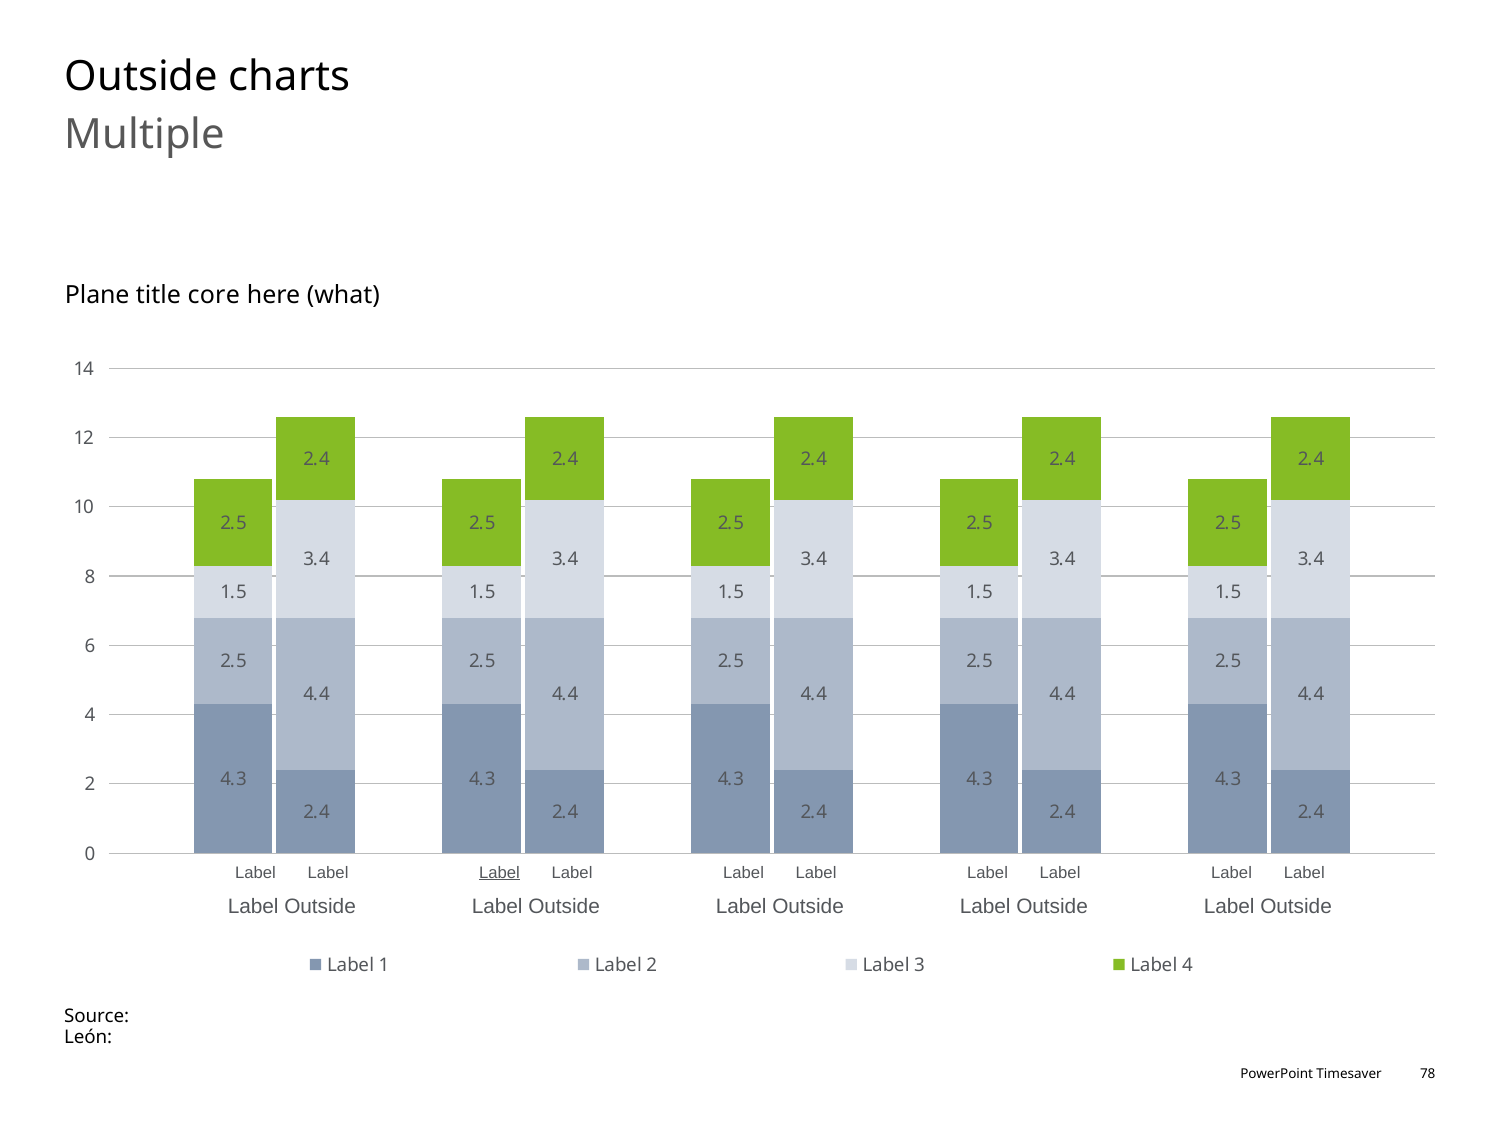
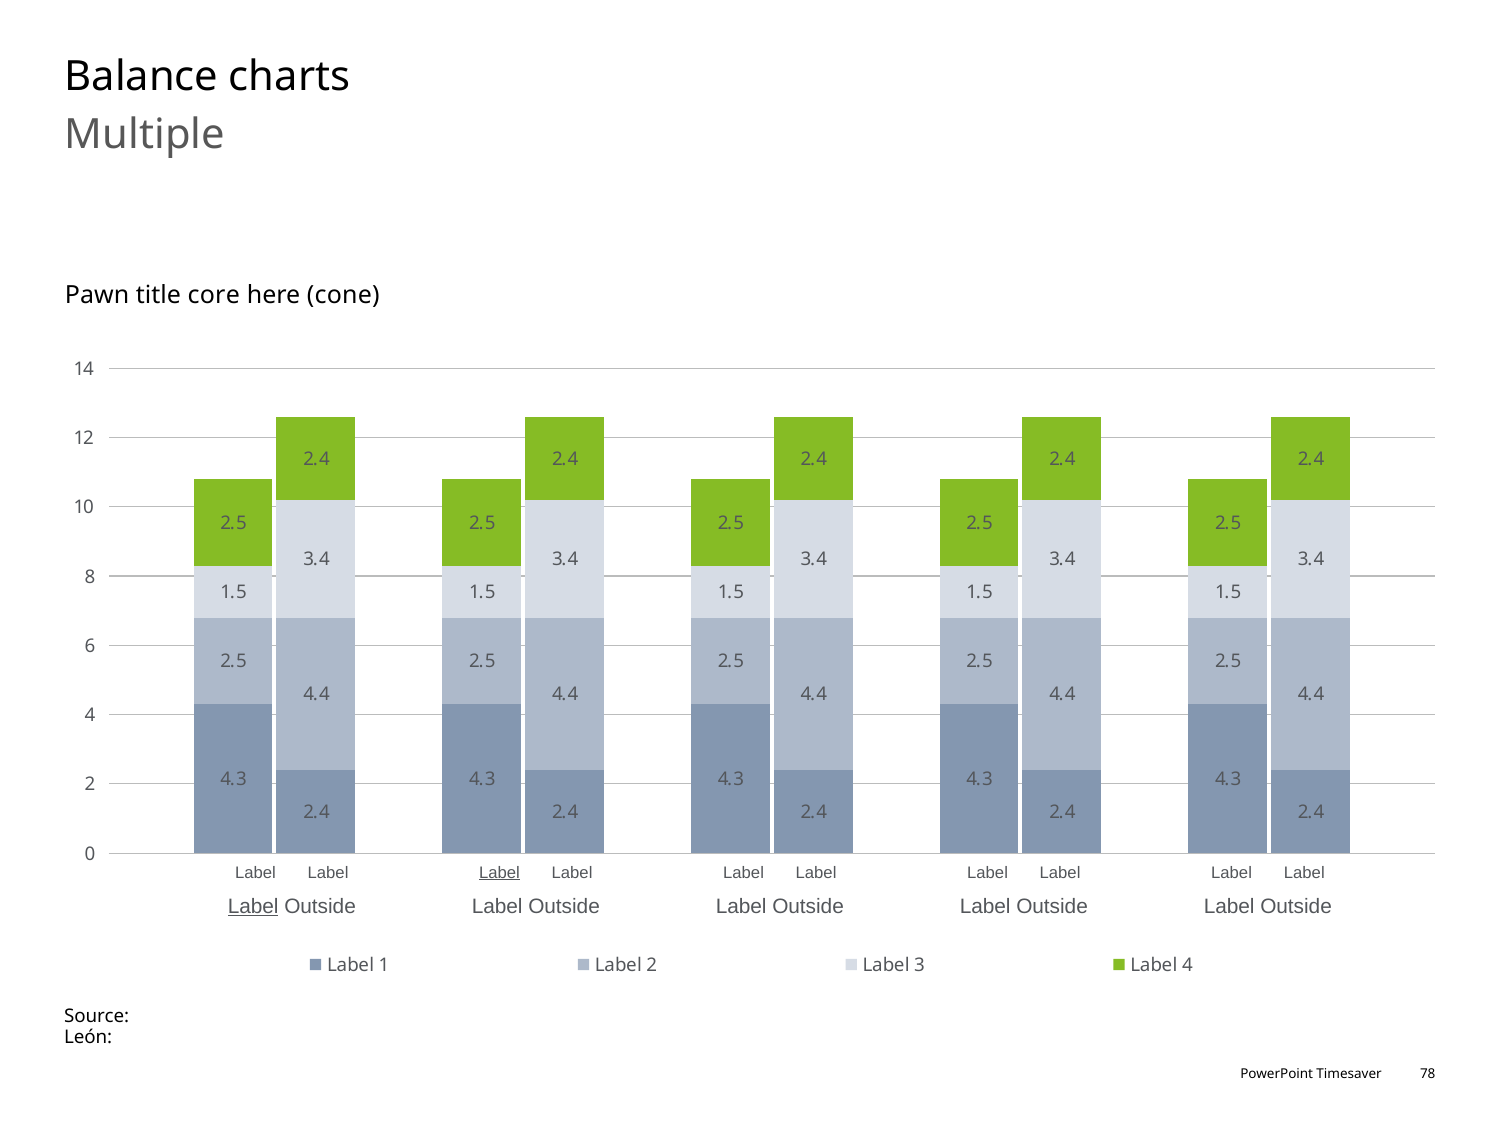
Outside at (142, 76): Outside -> Balance
Plane: Plane -> Pawn
what: what -> cone
Label at (253, 907) underline: none -> present
